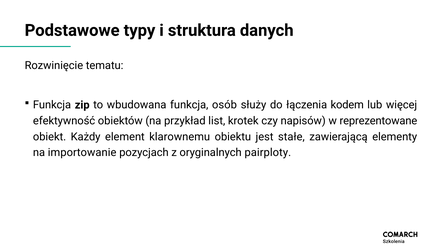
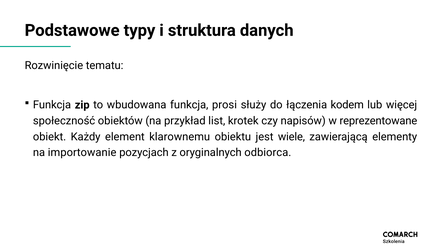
osób: osób -> prosi
efektywność: efektywność -> społeczność
stałe: stałe -> wiele
pairploty: pairploty -> odbiorca
